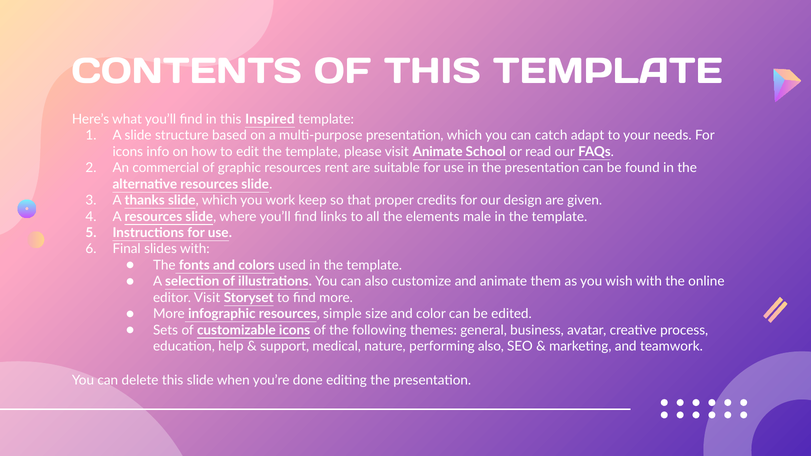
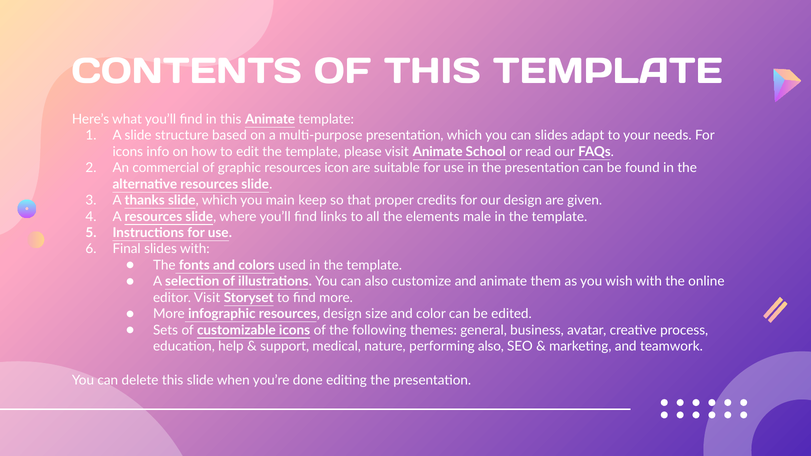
this Inspired: Inspired -> Animate
can catch: catch -> slides
rent: rent -> icon
work: work -> main
resources simple: simple -> design
